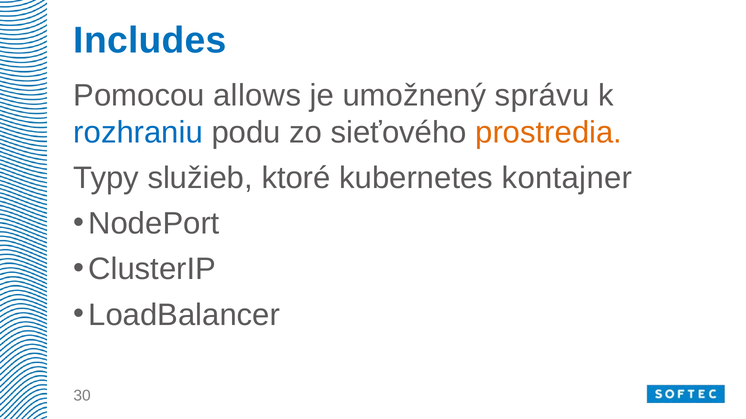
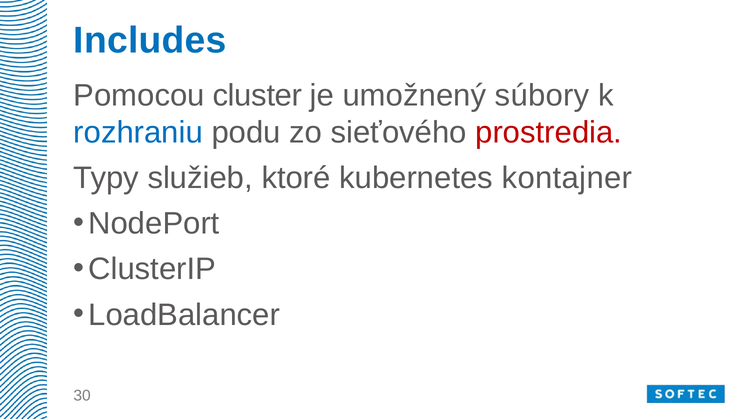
allows: allows -> cluster
správu: správu -> súbory
prostredia colour: orange -> red
